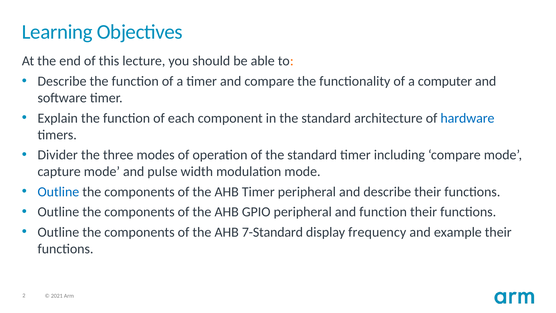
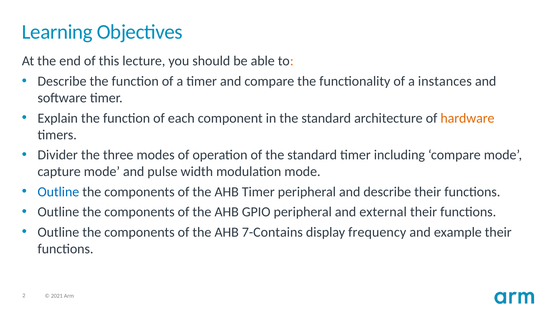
computer: computer -> instances
hardware colour: blue -> orange
and function: function -> external
7-Standard: 7-Standard -> 7-Contains
